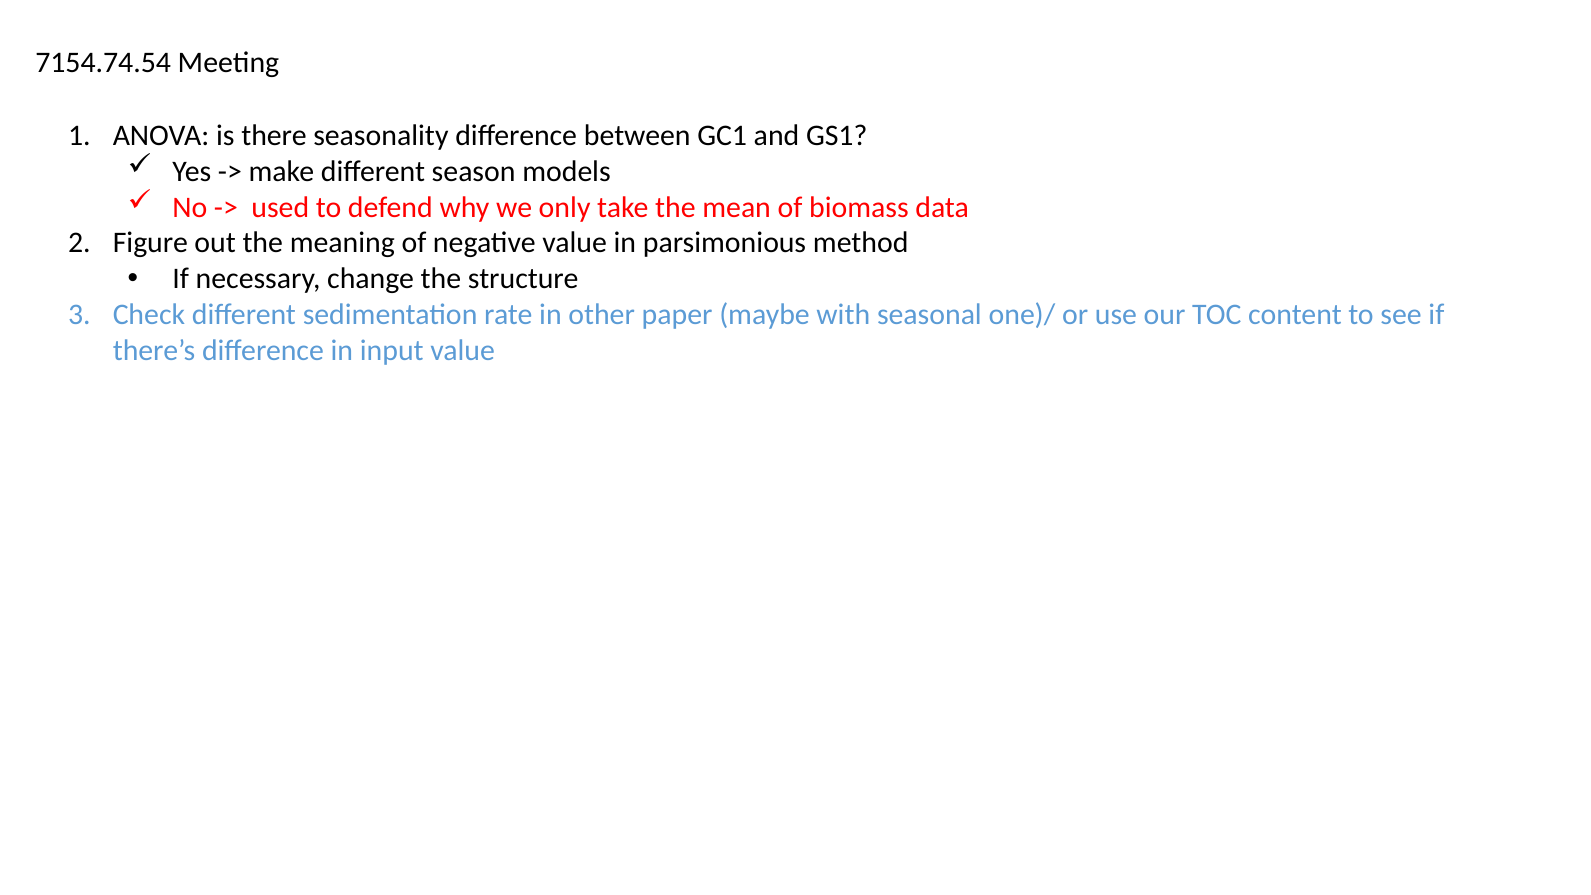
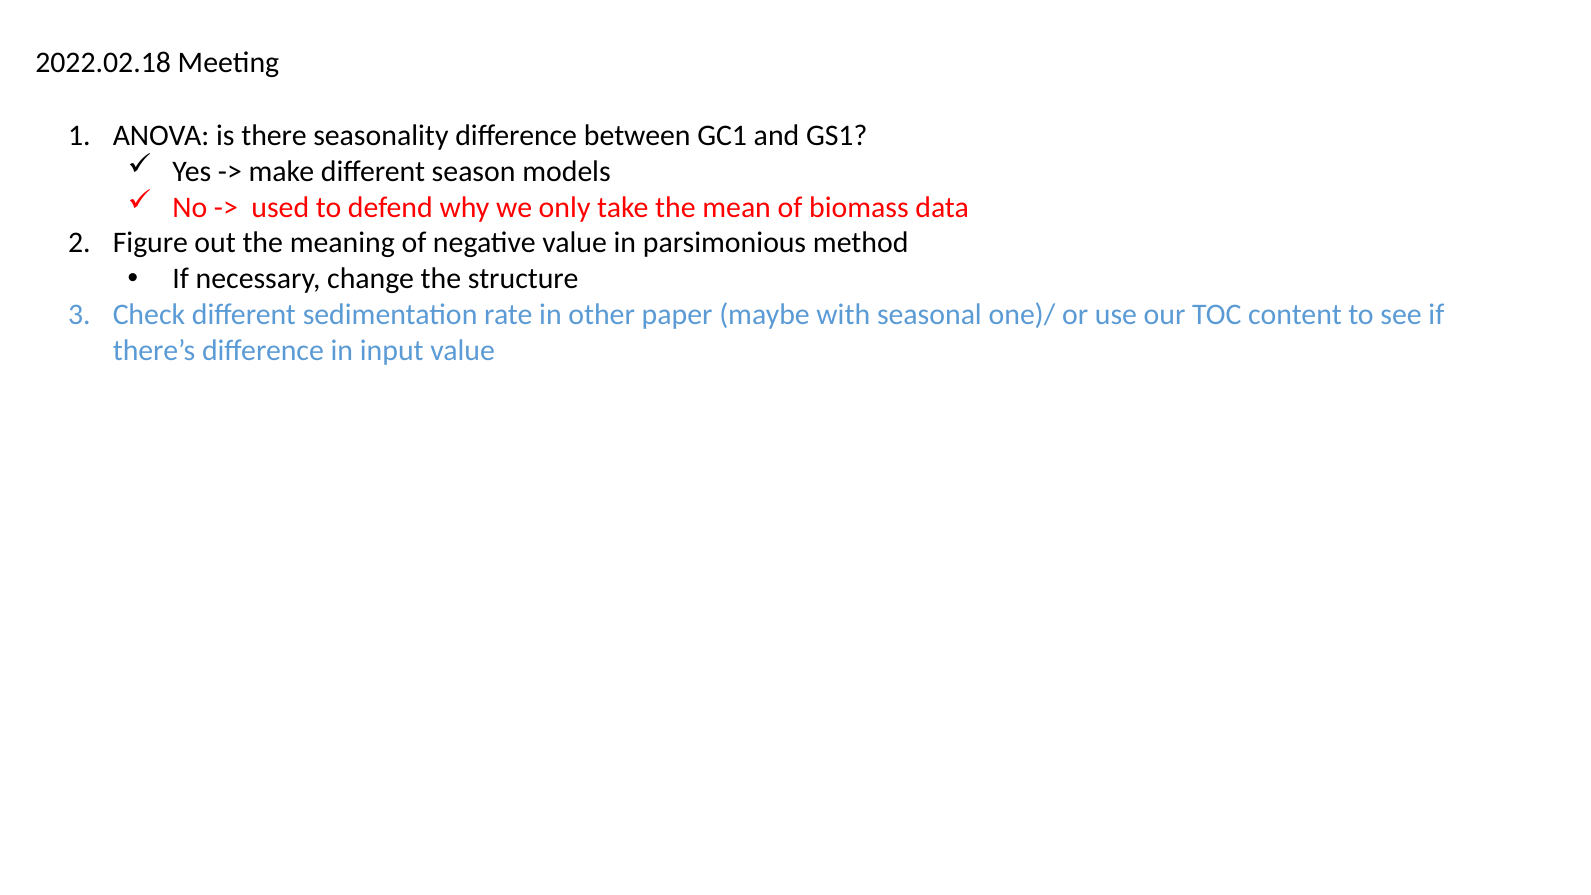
7154.74.54: 7154.74.54 -> 2022.02.18
